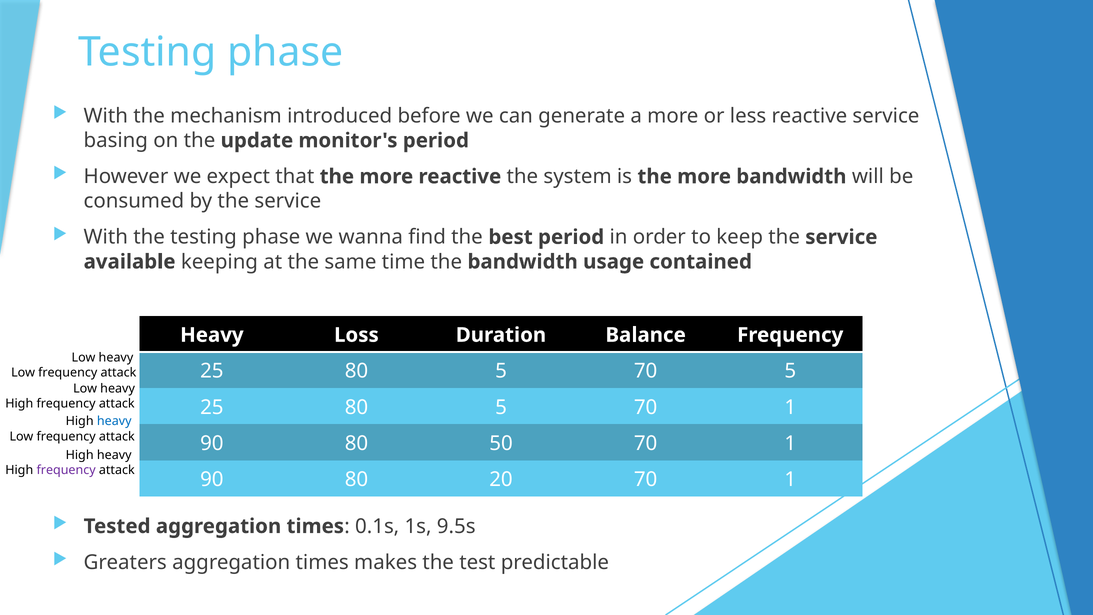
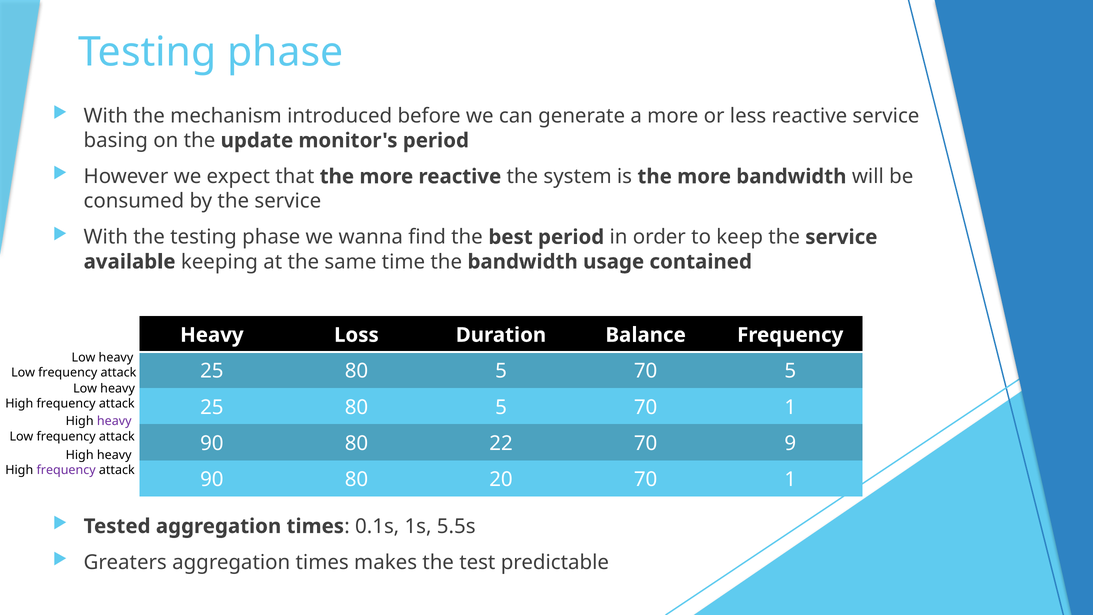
heavy at (114, 421) colour: blue -> purple
50: 50 -> 22
1 at (790, 443): 1 -> 9
9.5s: 9.5s -> 5.5s
